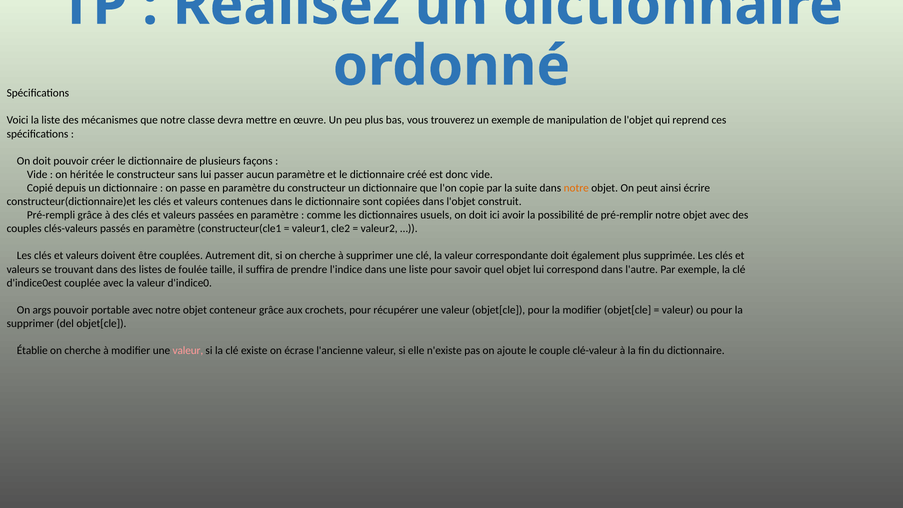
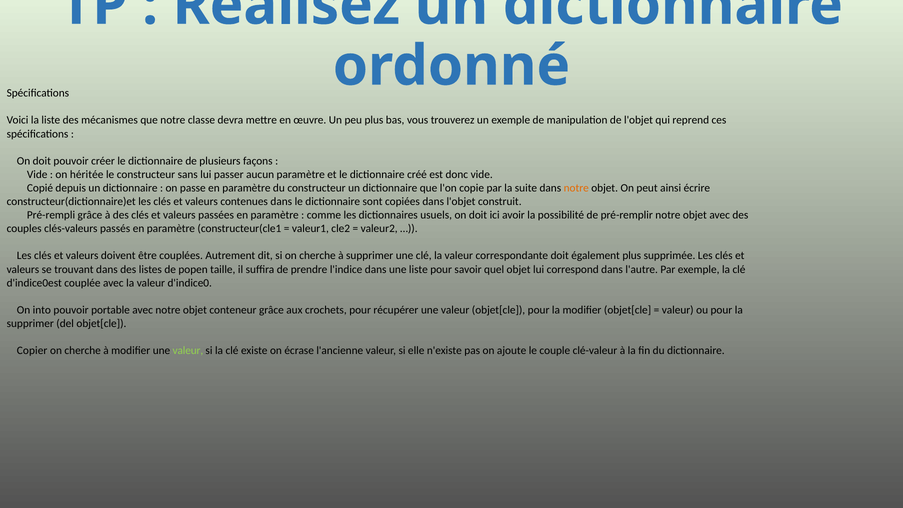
foulée: foulée -> popen
args: args -> into
Établie: Établie -> Copier
valeur at (188, 351) colour: pink -> light green
